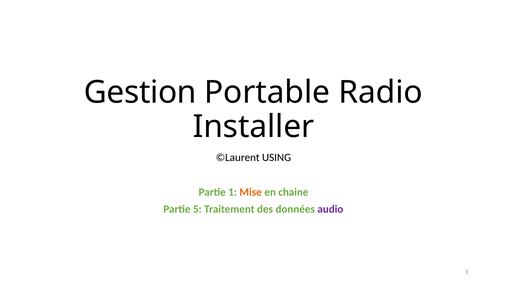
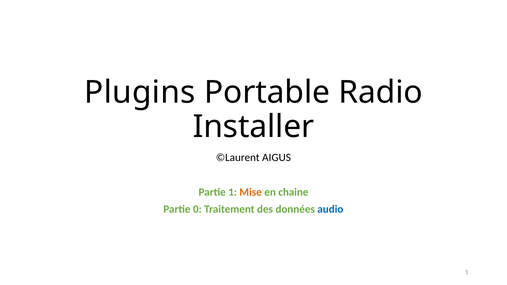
Gestion: Gestion -> Plugins
USING: USING -> AIGUS
5: 5 -> 0
audio colour: purple -> blue
